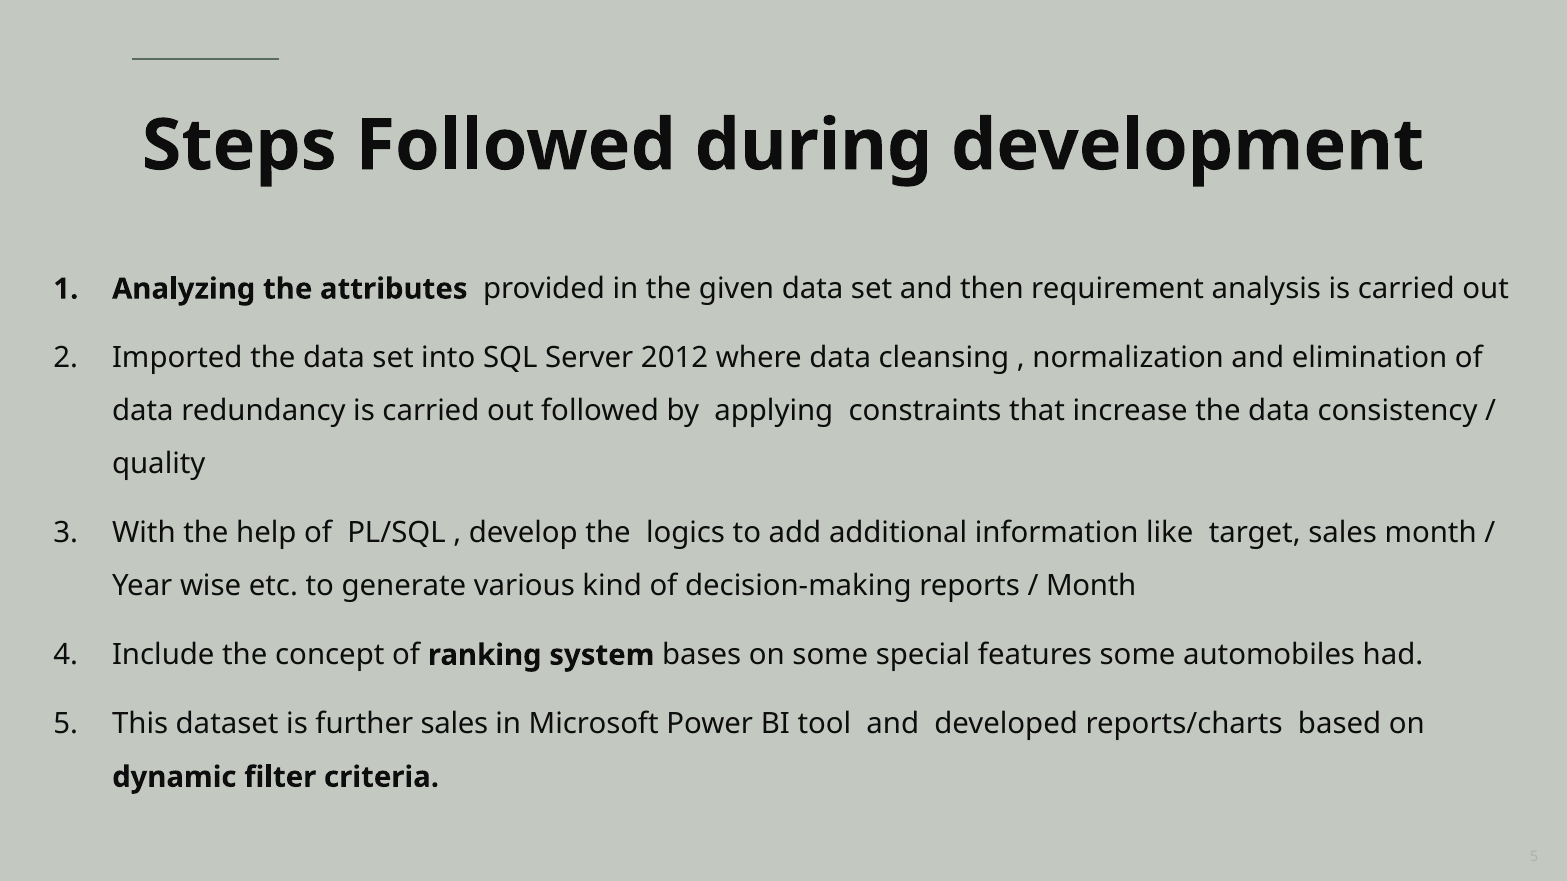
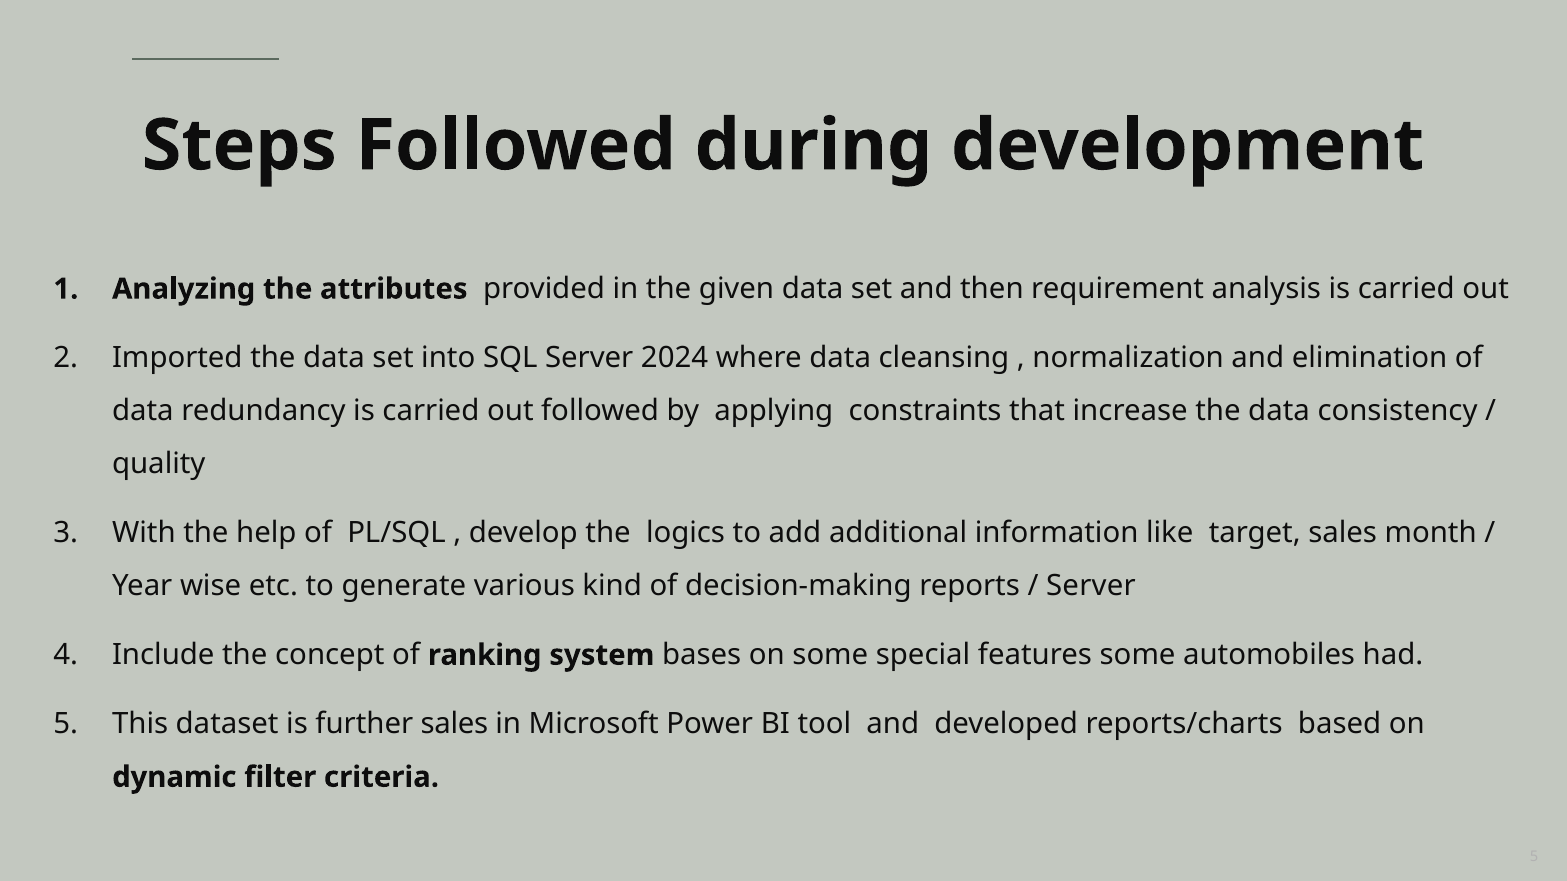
2012: 2012 -> 2024
Month at (1091, 586): Month -> Server
